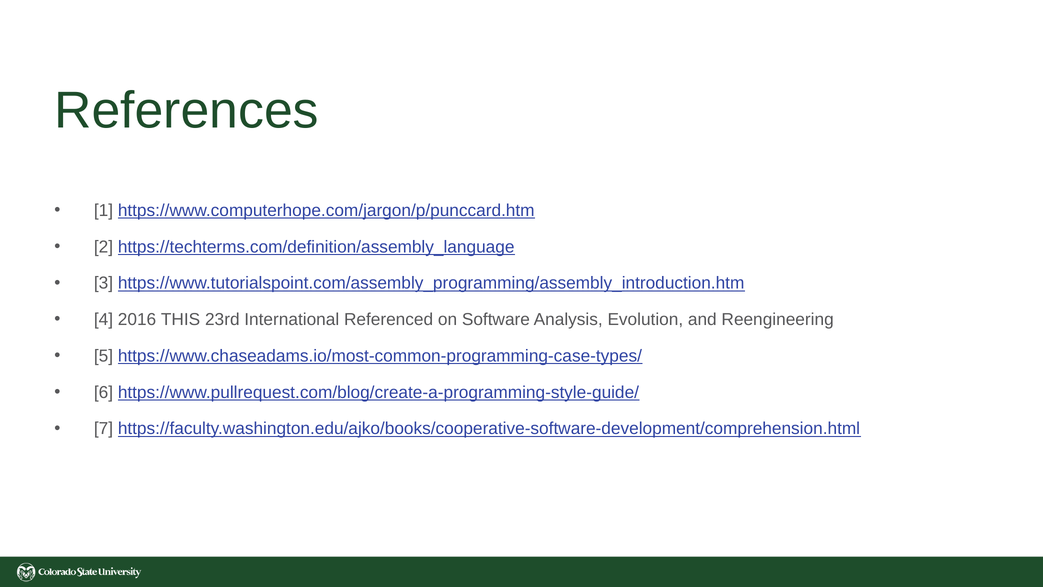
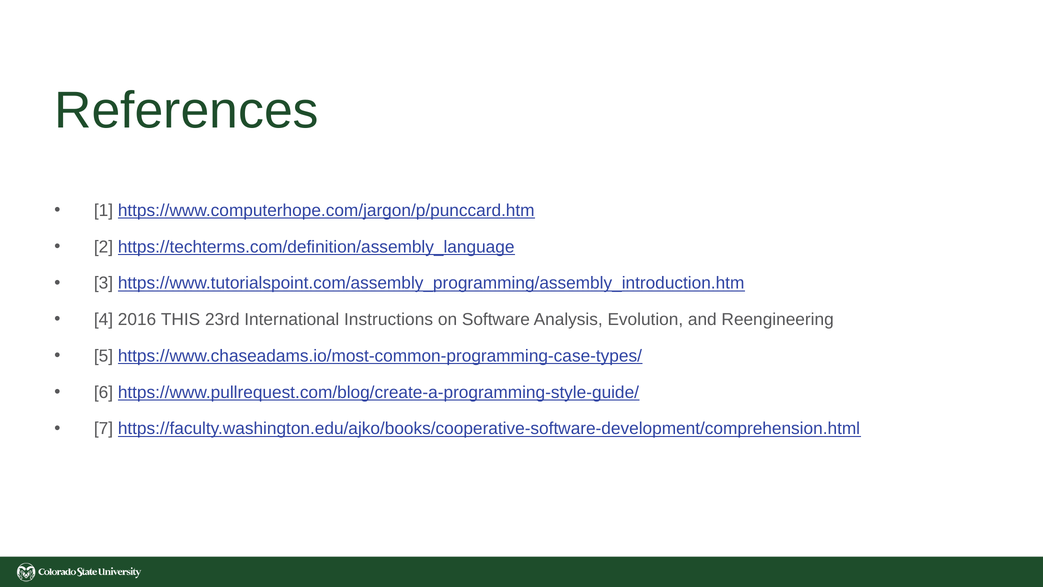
Referenced: Referenced -> Instructions
